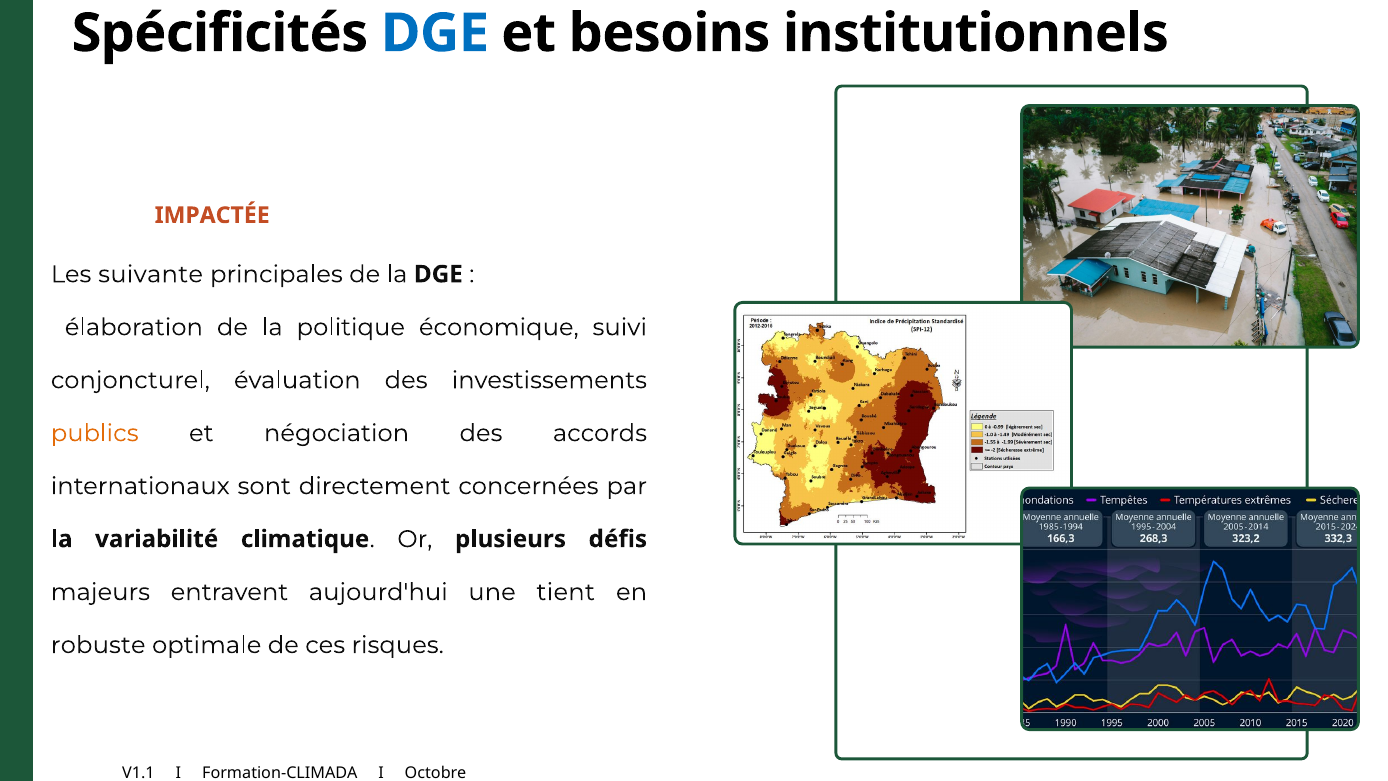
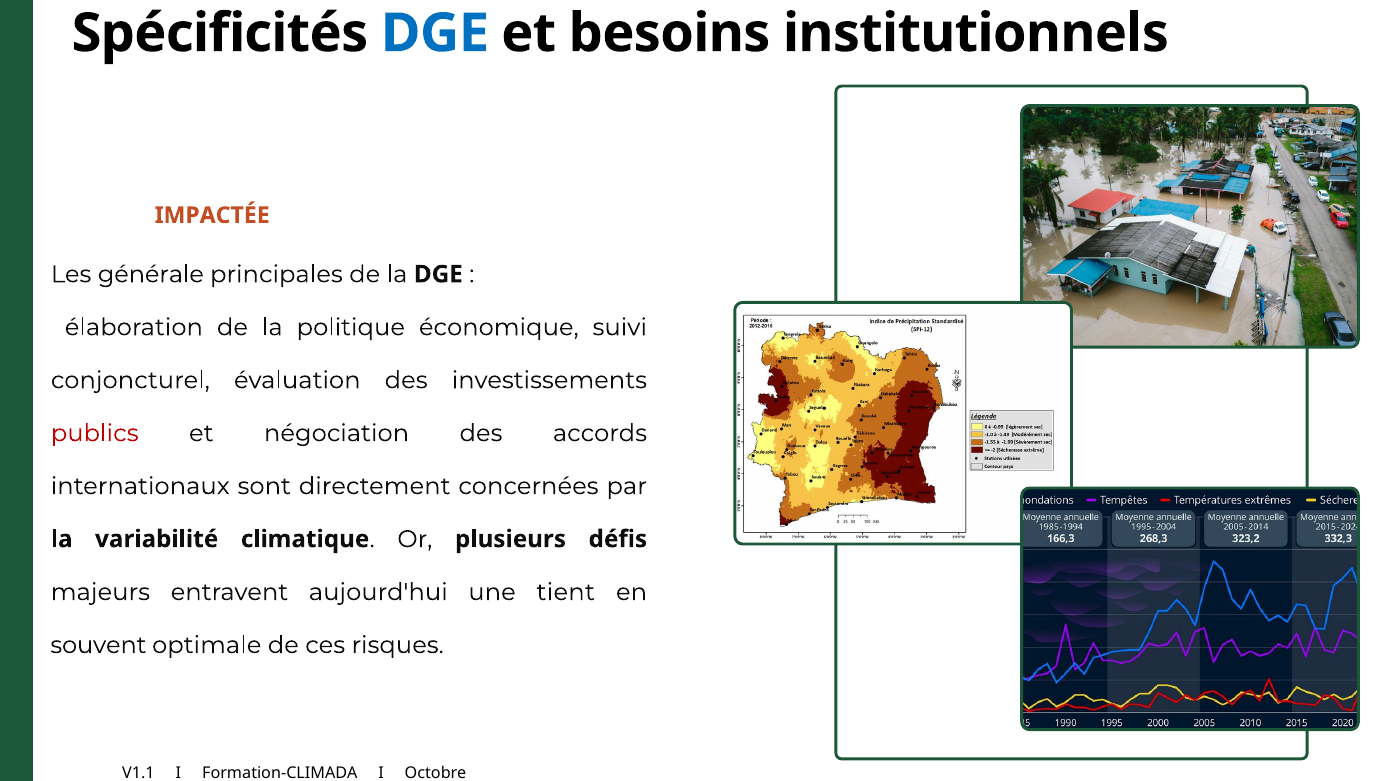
suivante: suivante -> générale
publics colour: orange -> red
robuste: robuste -> souvent
